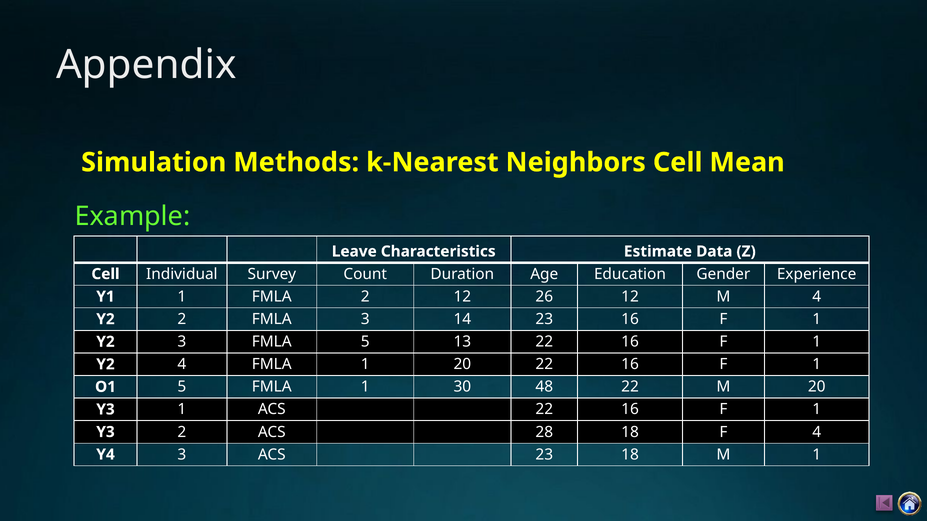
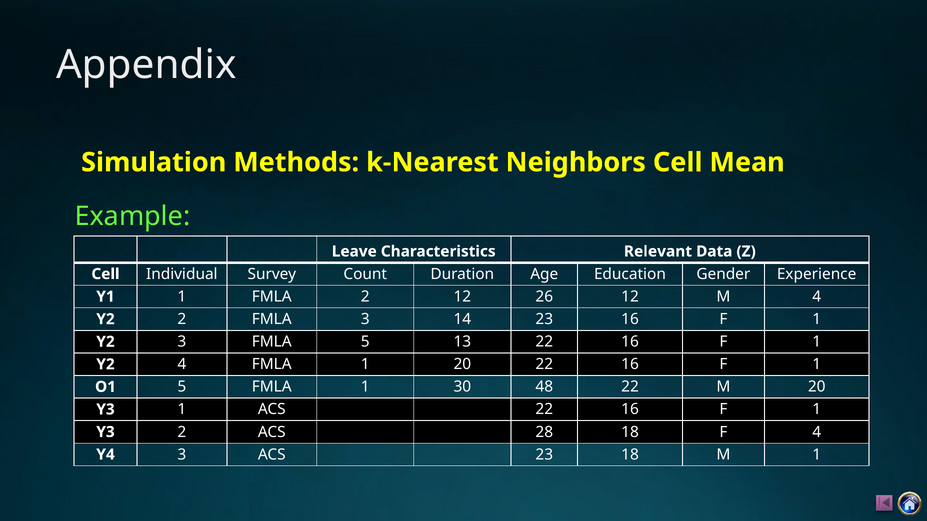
Estimate: Estimate -> Relevant
